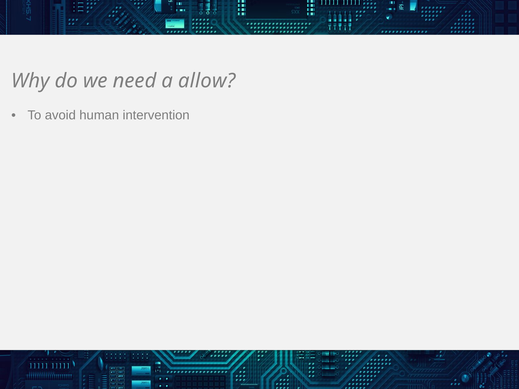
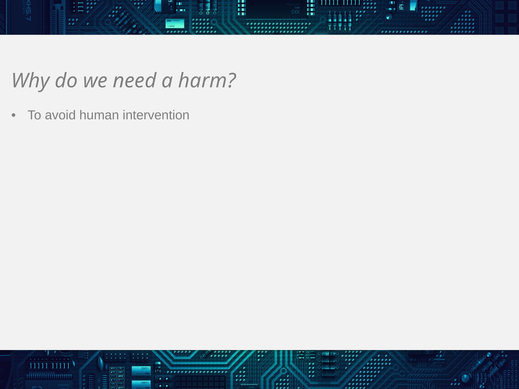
allow: allow -> harm
